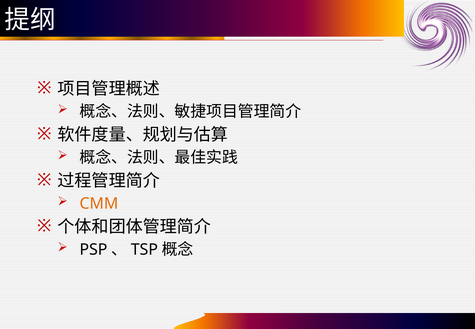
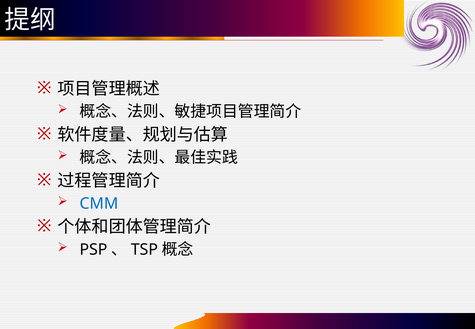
CMM colour: orange -> blue
